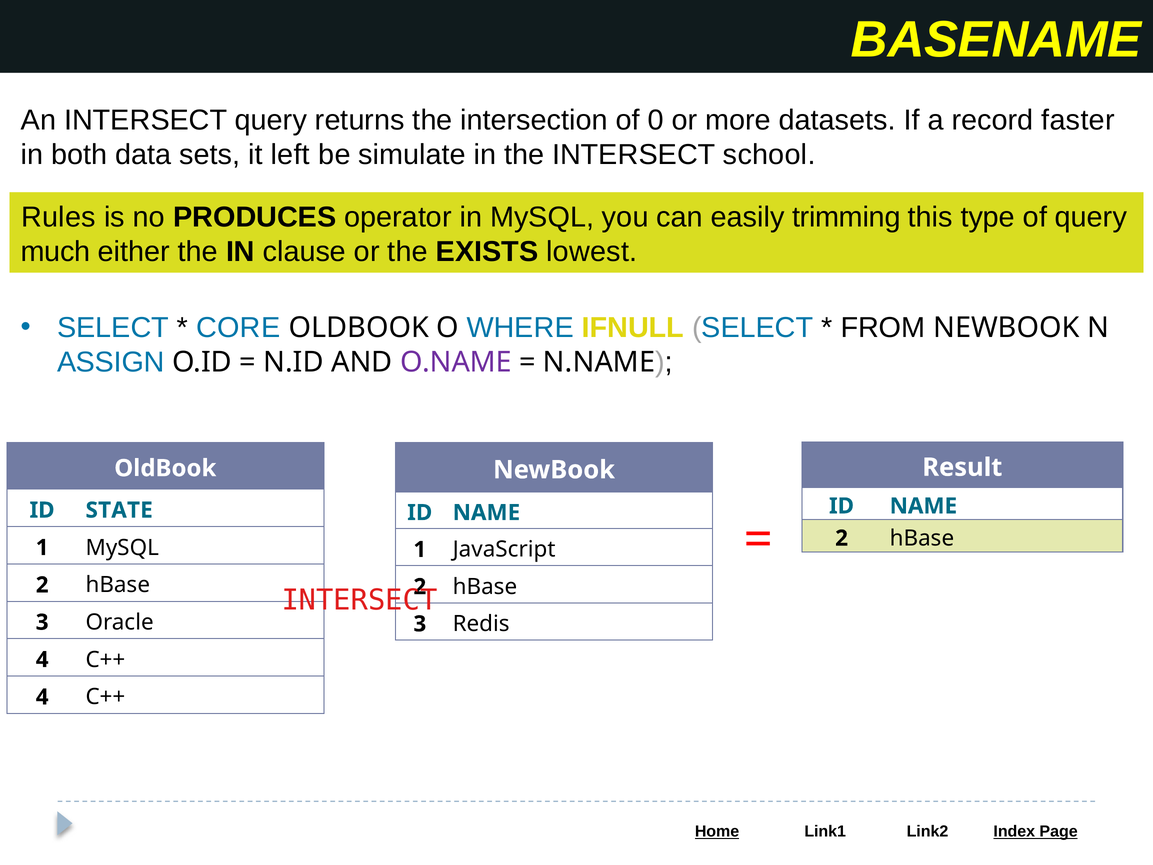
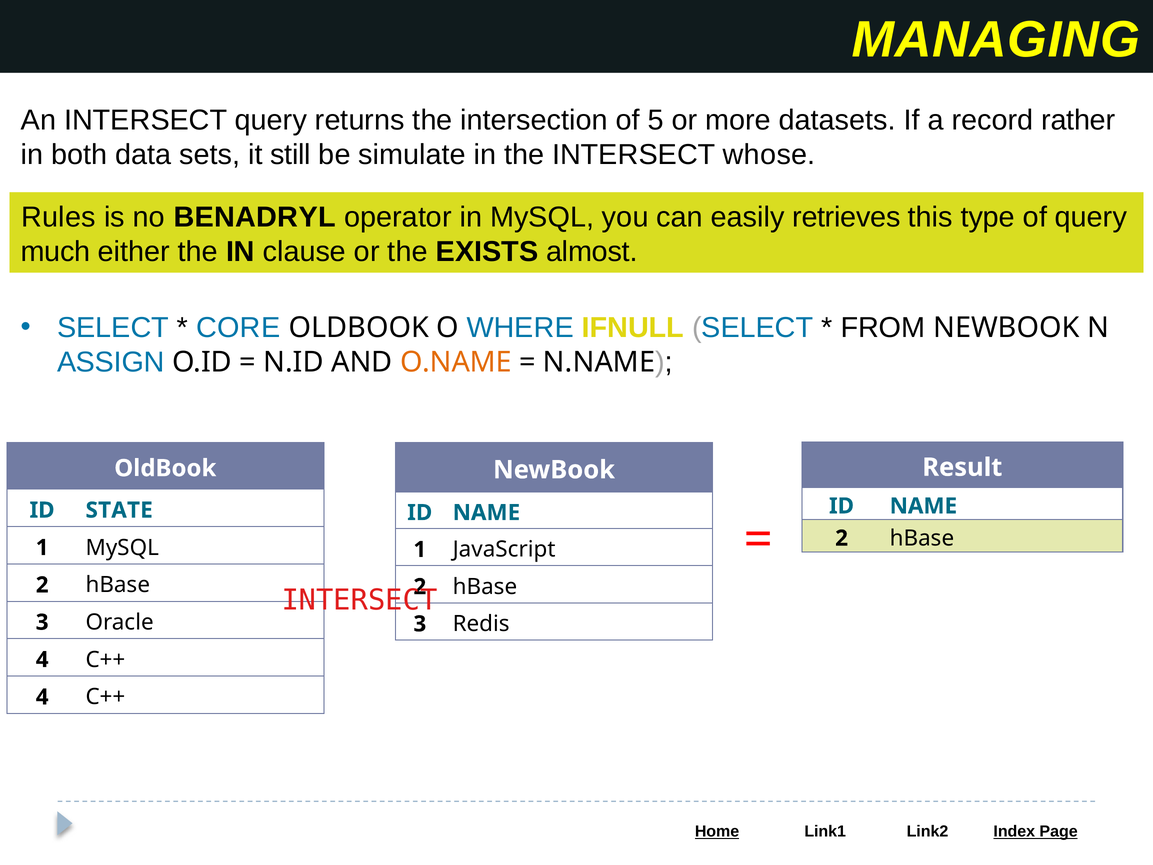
BASENAME: BASENAME -> MANAGING
0: 0 -> 5
faster: faster -> rather
left: left -> still
school: school -> whose
PRODUCES: PRODUCES -> BENADRYL
trimming: trimming -> retrieves
lowest: lowest -> almost
O.NAME colour: purple -> orange
